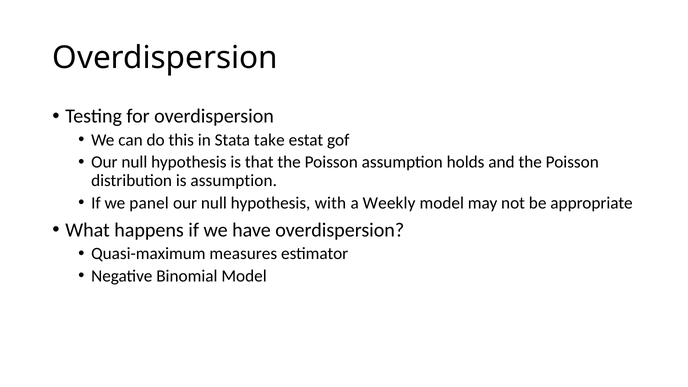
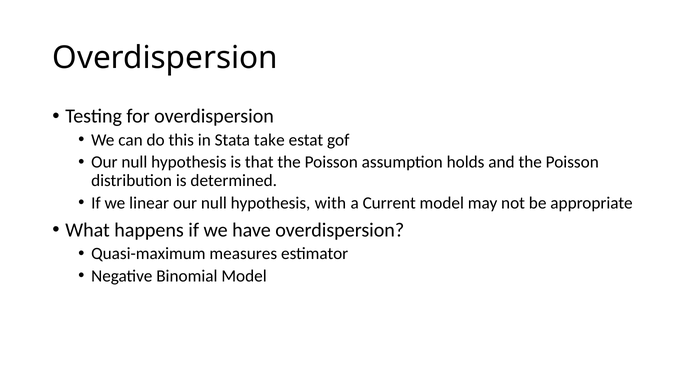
is assumption: assumption -> determined
panel: panel -> linear
Weekly: Weekly -> Current
